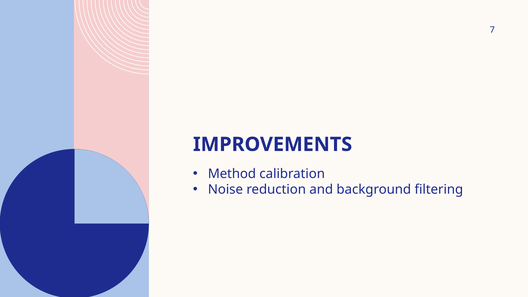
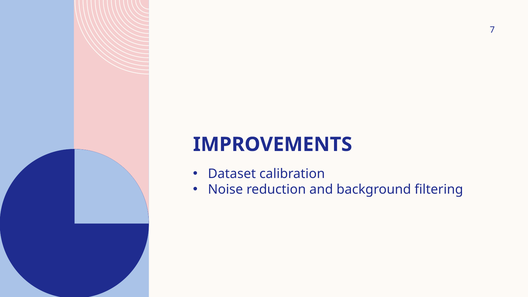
Method: Method -> Dataset
